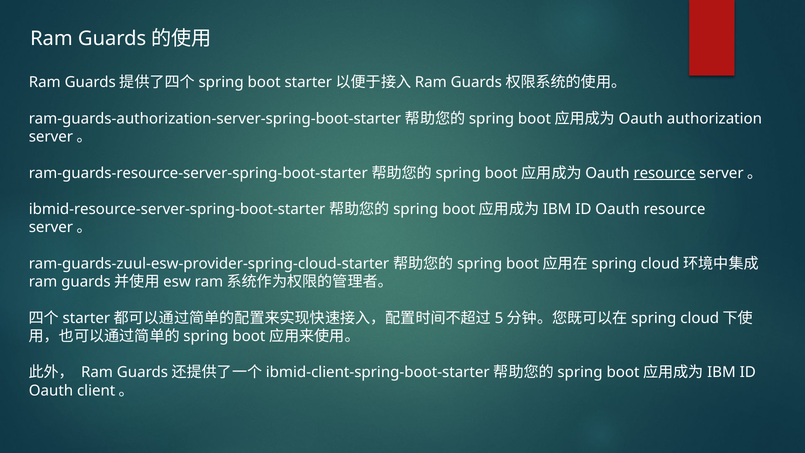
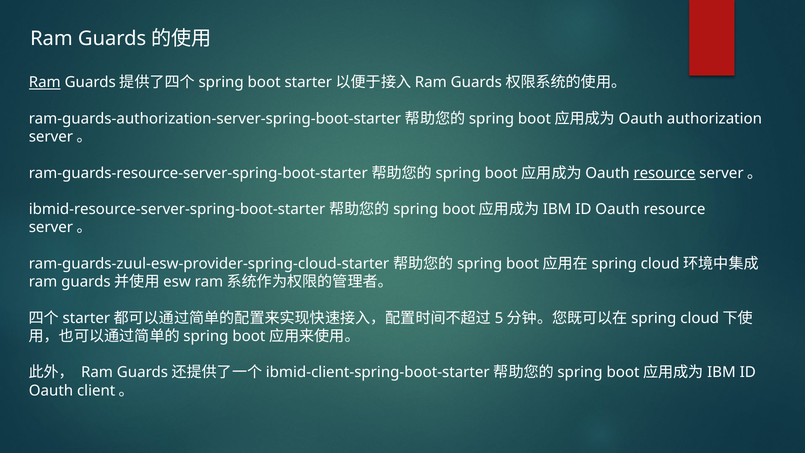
Ram at (45, 82) underline: none -> present
